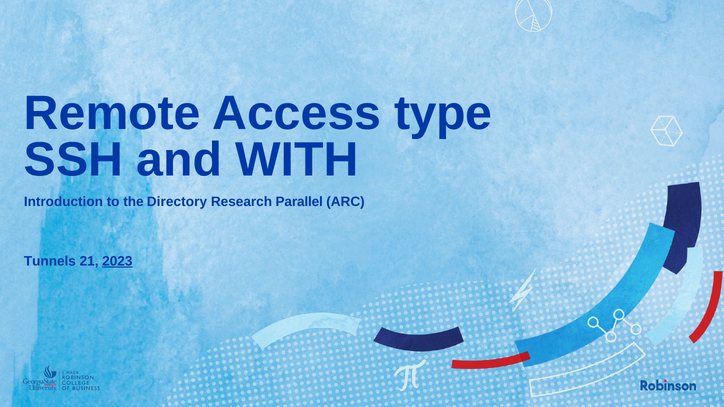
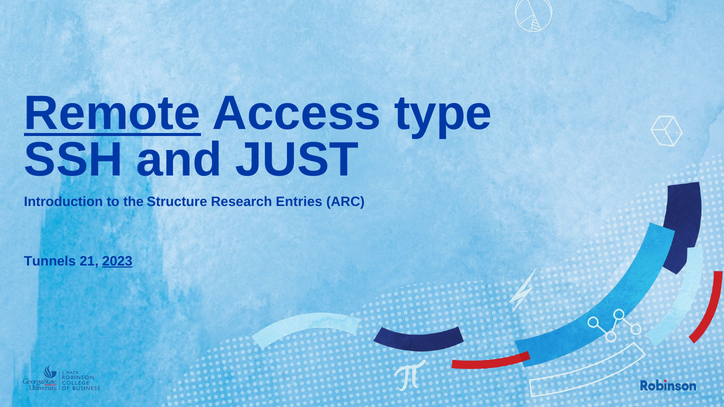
Remote underline: none -> present
WITH: WITH -> JUST
Directory: Directory -> Structure
Parallel: Parallel -> Entries
